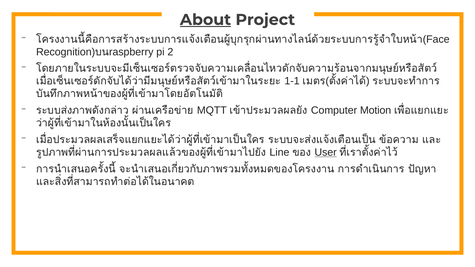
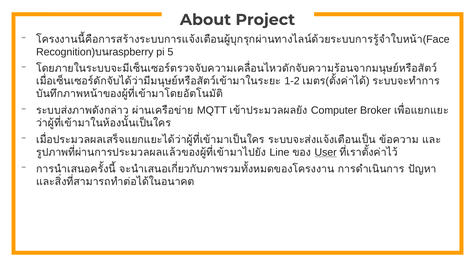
About underline: present -> none
2: 2 -> 5
1-1: 1-1 -> 1-2
Motion: Motion -> Broker
